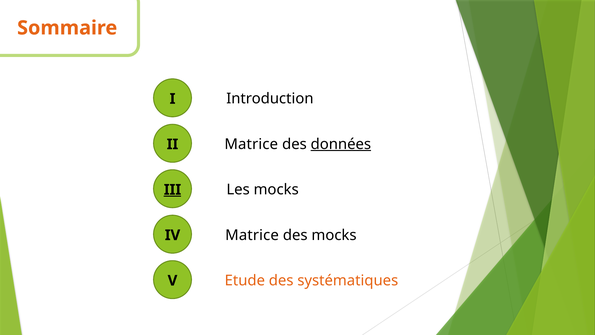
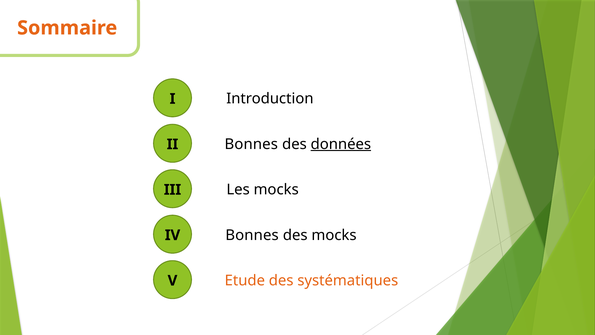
Matrice at (251, 144): Matrice -> Bonnes
III underline: present -> none
Matrice at (252, 235): Matrice -> Bonnes
